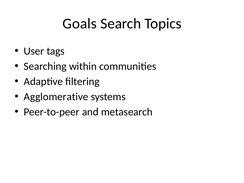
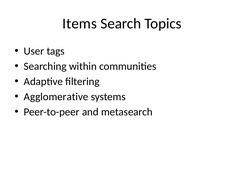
Goals: Goals -> Items
